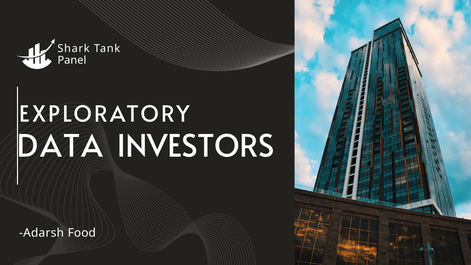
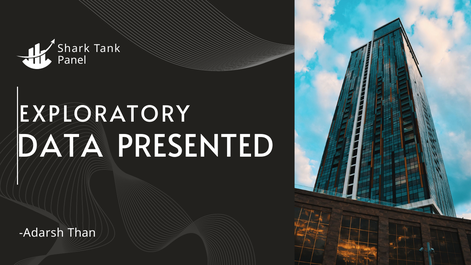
INVESTORS: INVESTORS -> PRESENTED
Food: Food -> Than
